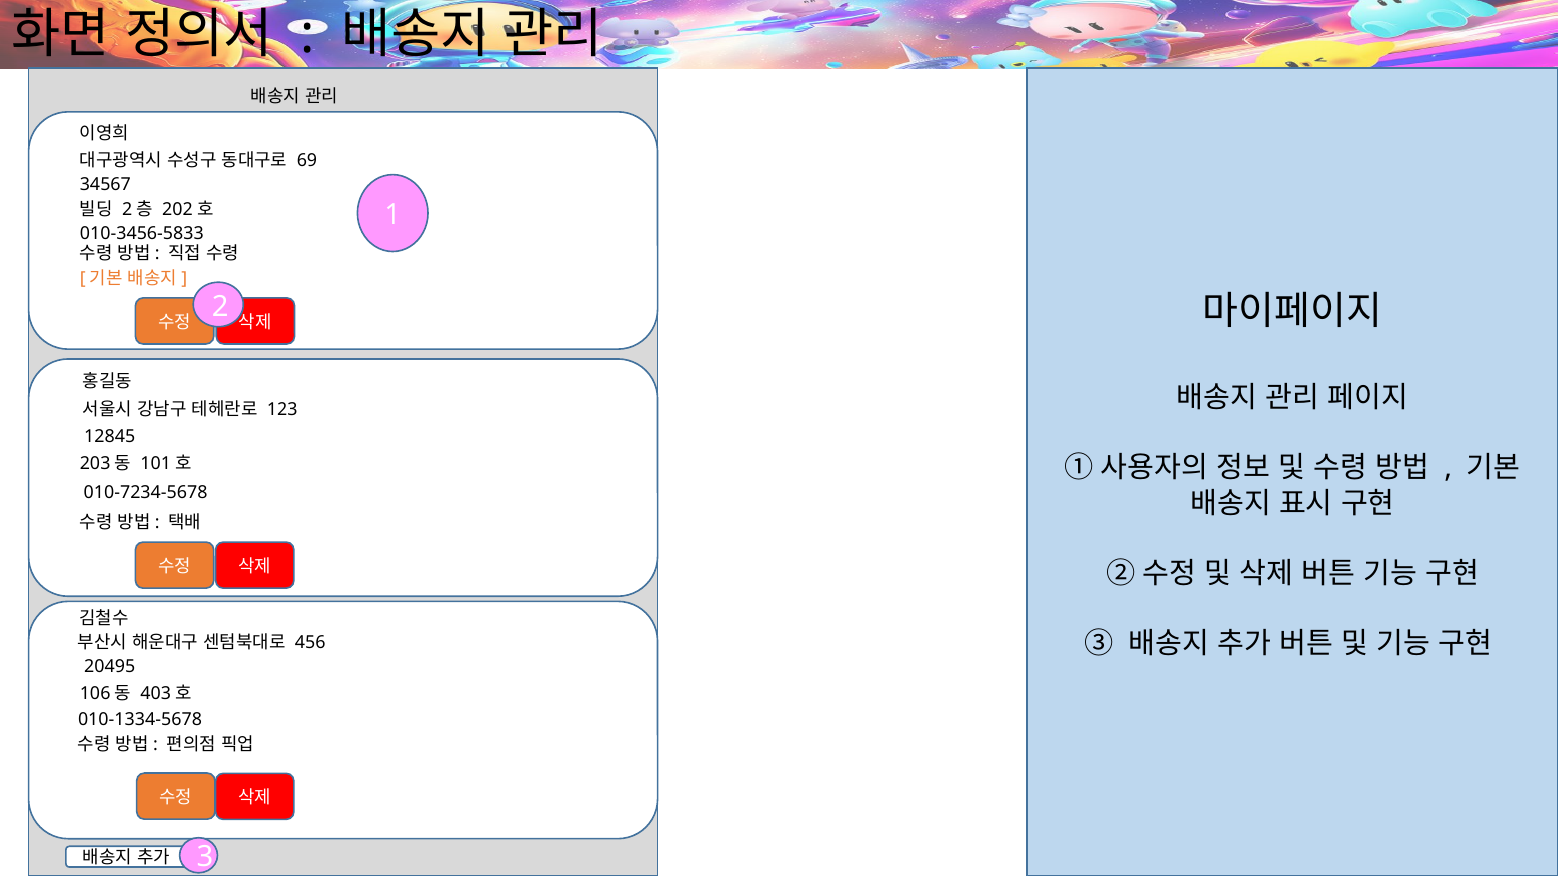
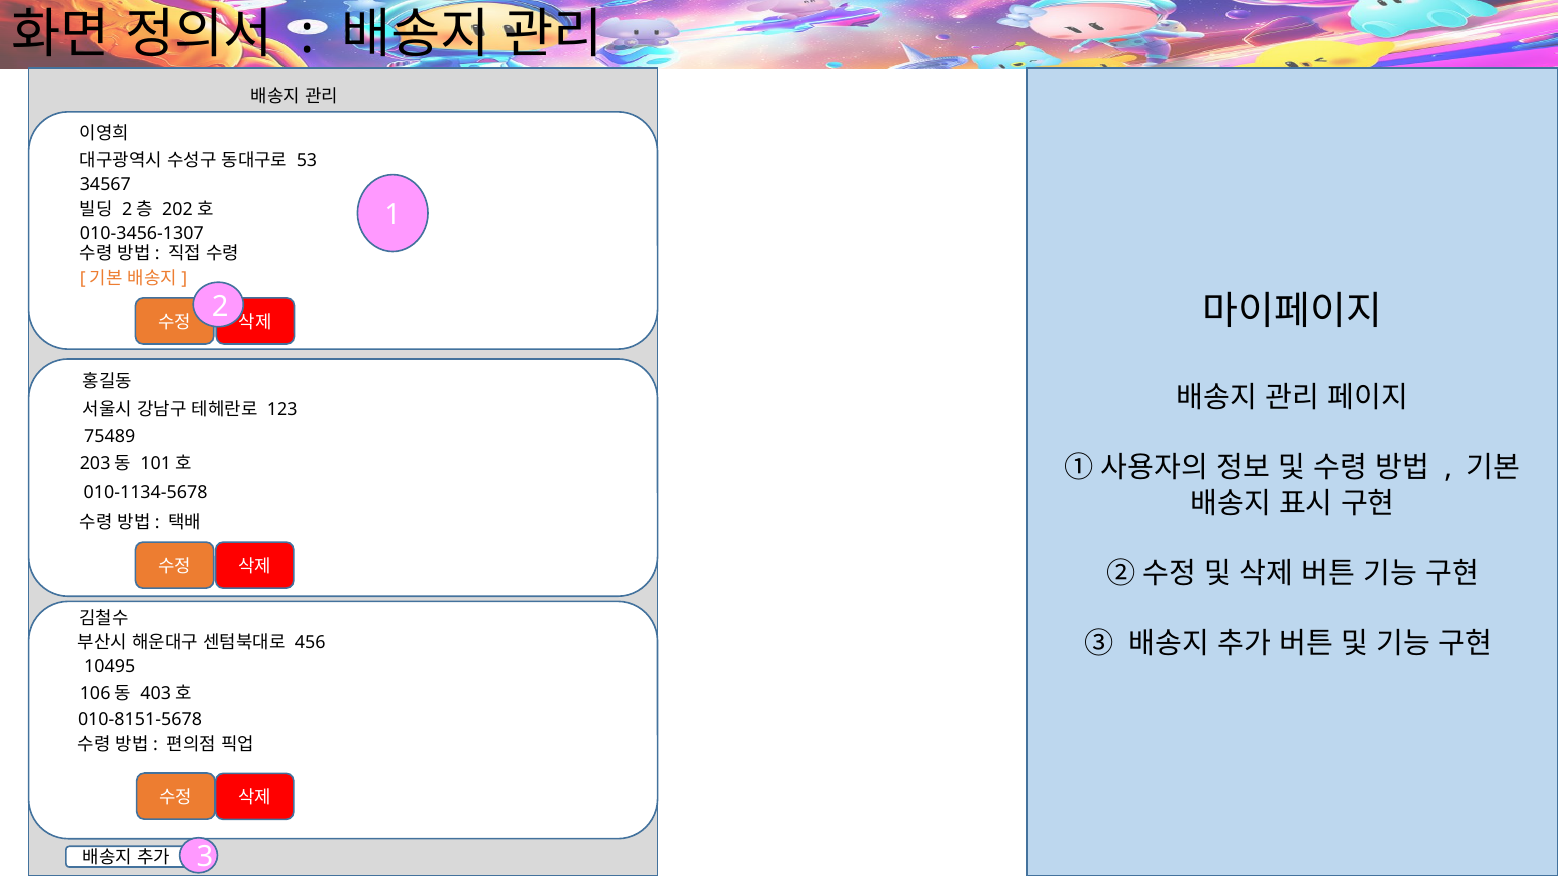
69: 69 -> 53
010-3456-5833: 010-3456-5833 -> 010-3456-1307
12845: 12845 -> 75489
010-7234-5678: 010-7234-5678 -> 010-1134-5678
20495: 20495 -> 10495
010-1334-5678: 010-1334-5678 -> 010-8151-5678
